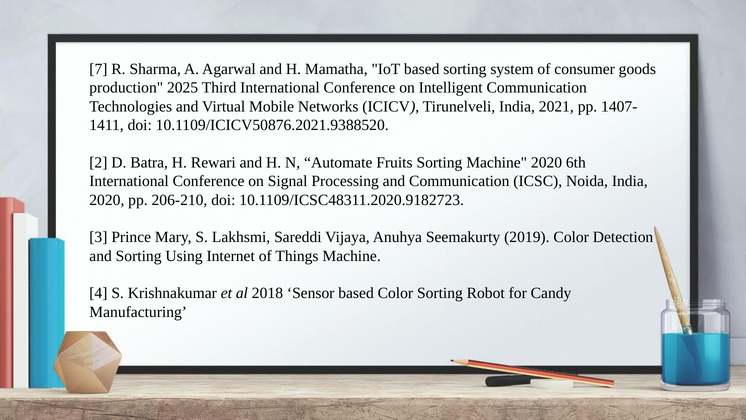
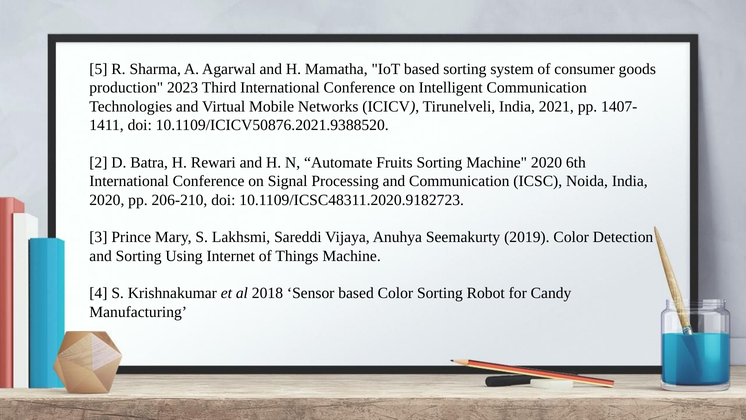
7: 7 -> 5
2025: 2025 -> 2023
